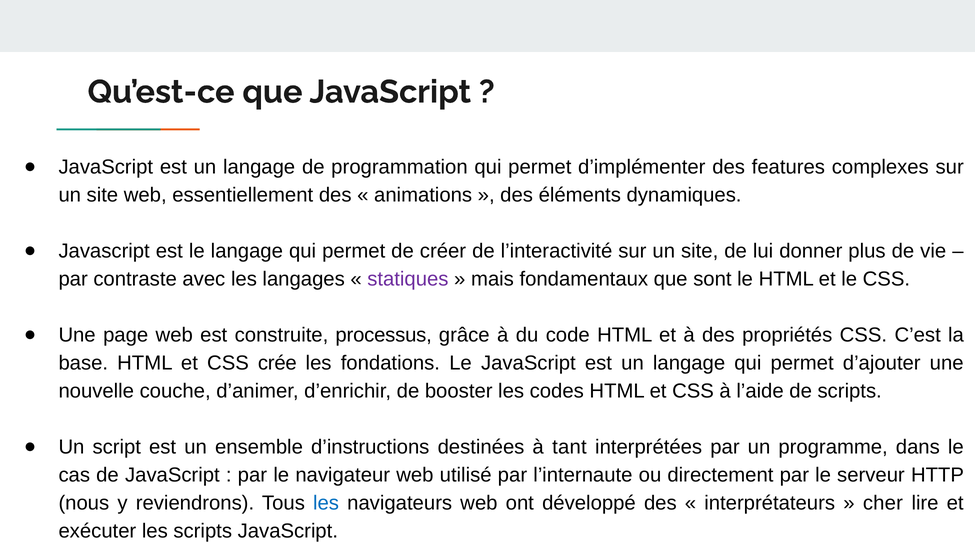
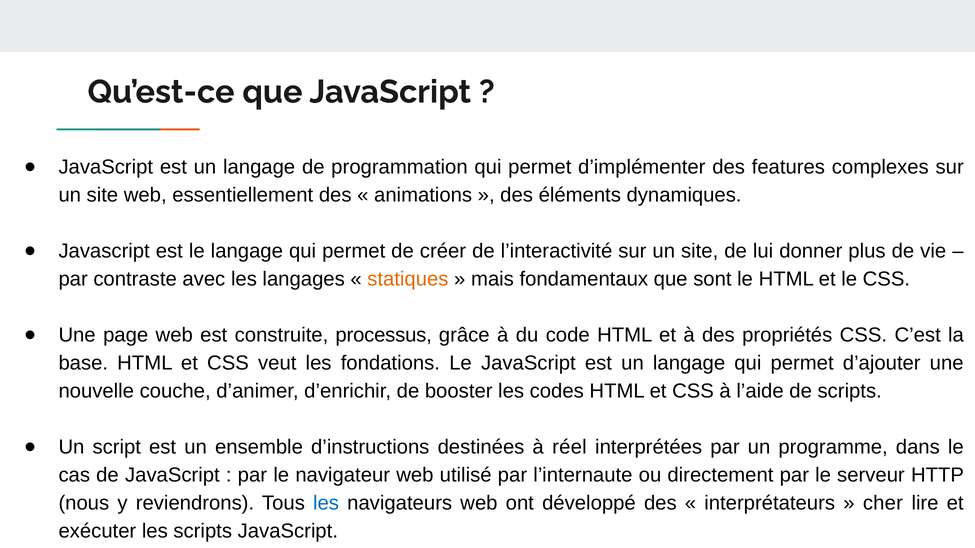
statiques colour: purple -> orange
crée: crée -> veut
tant: tant -> réel
